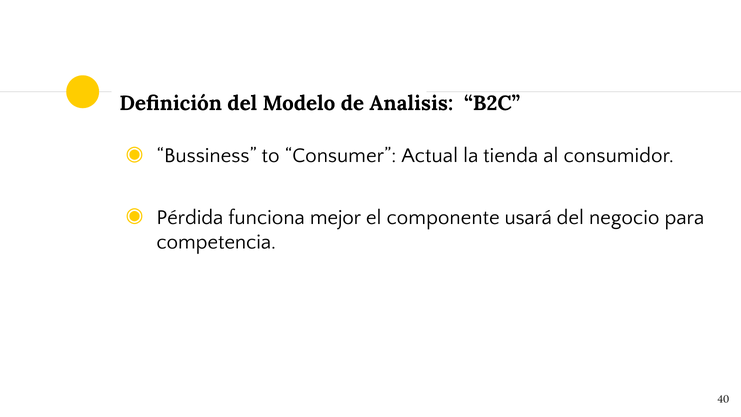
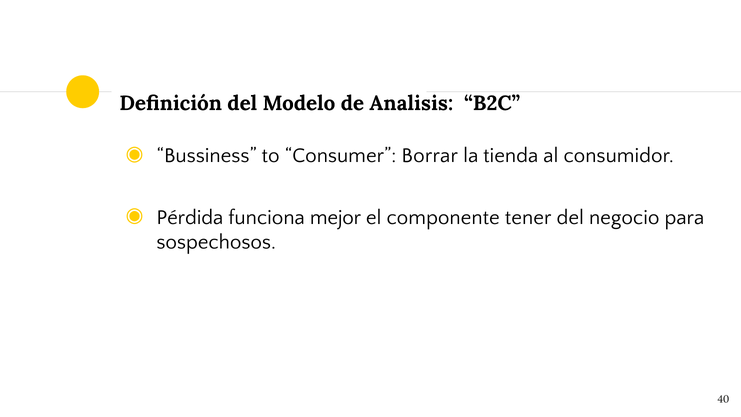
Actual: Actual -> Borrar
usará: usará -> tener
competencia: competencia -> sospechosos
